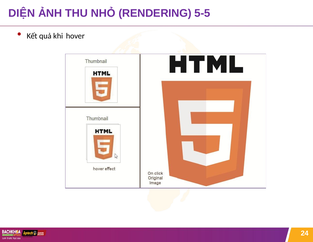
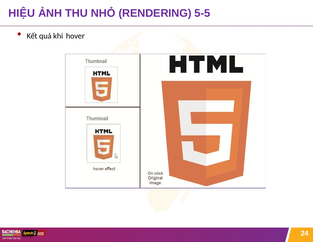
DIỆN: DIỆN -> HIỆU
